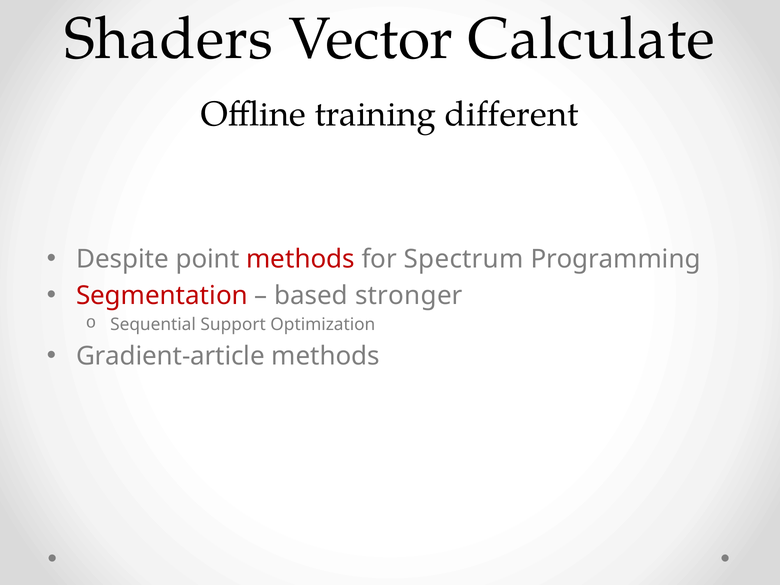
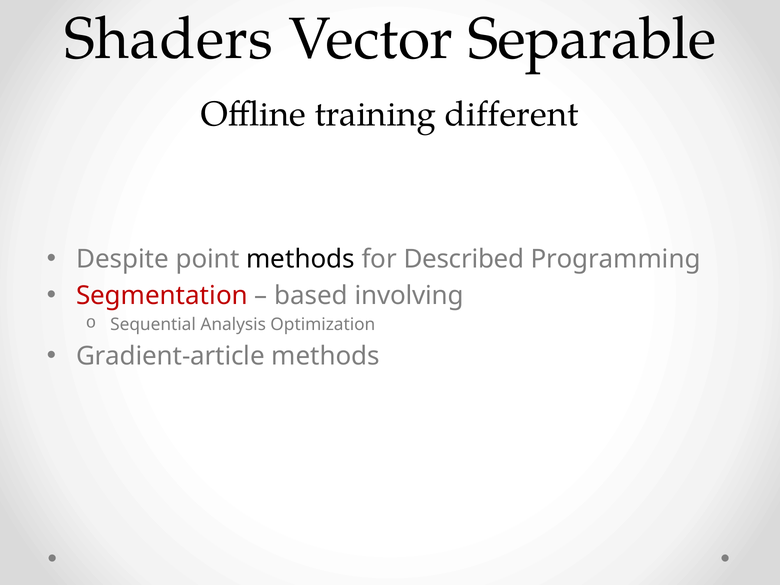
Calculate: Calculate -> Separable
methods at (300, 259) colour: red -> black
Spectrum: Spectrum -> Described
stronger: stronger -> involving
Support: Support -> Analysis
